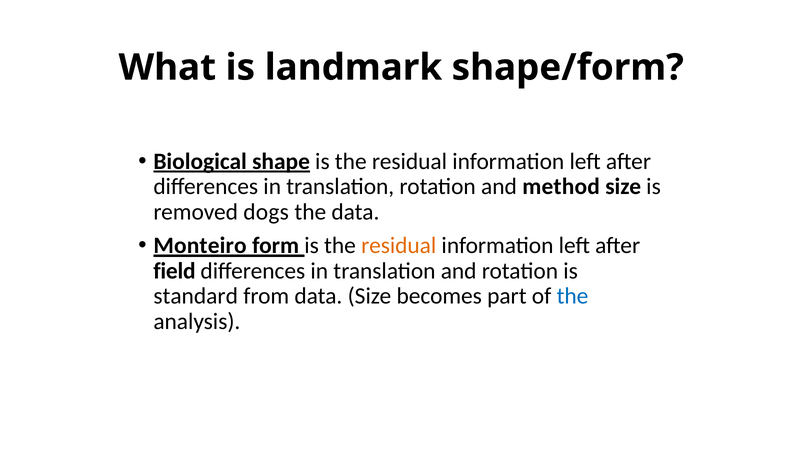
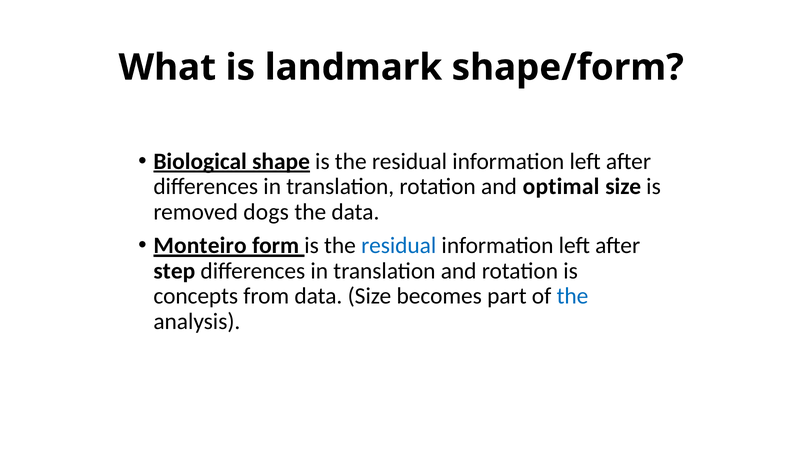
method: method -> optimal
residual at (399, 245) colour: orange -> blue
field: field -> step
standard: standard -> concepts
